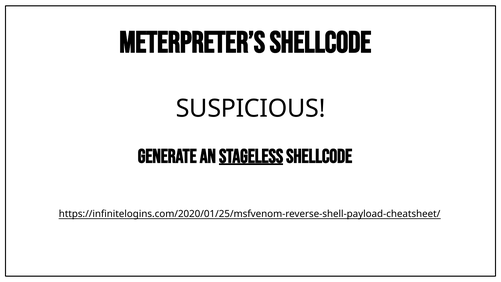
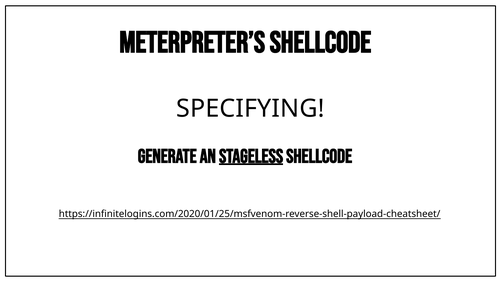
SUSPICIOUS: SUSPICIOUS -> SPECIFYING
